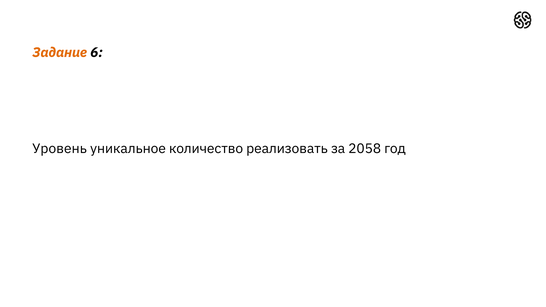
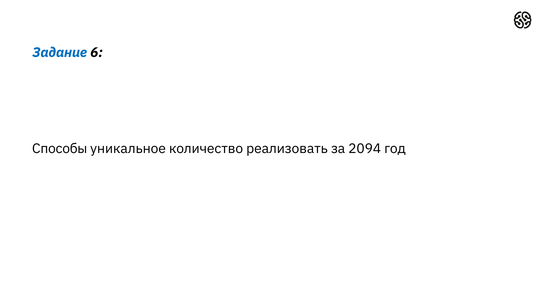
Задание colour: orange -> blue
Уровень: Уровень -> Способы
2058: 2058 -> 2094
